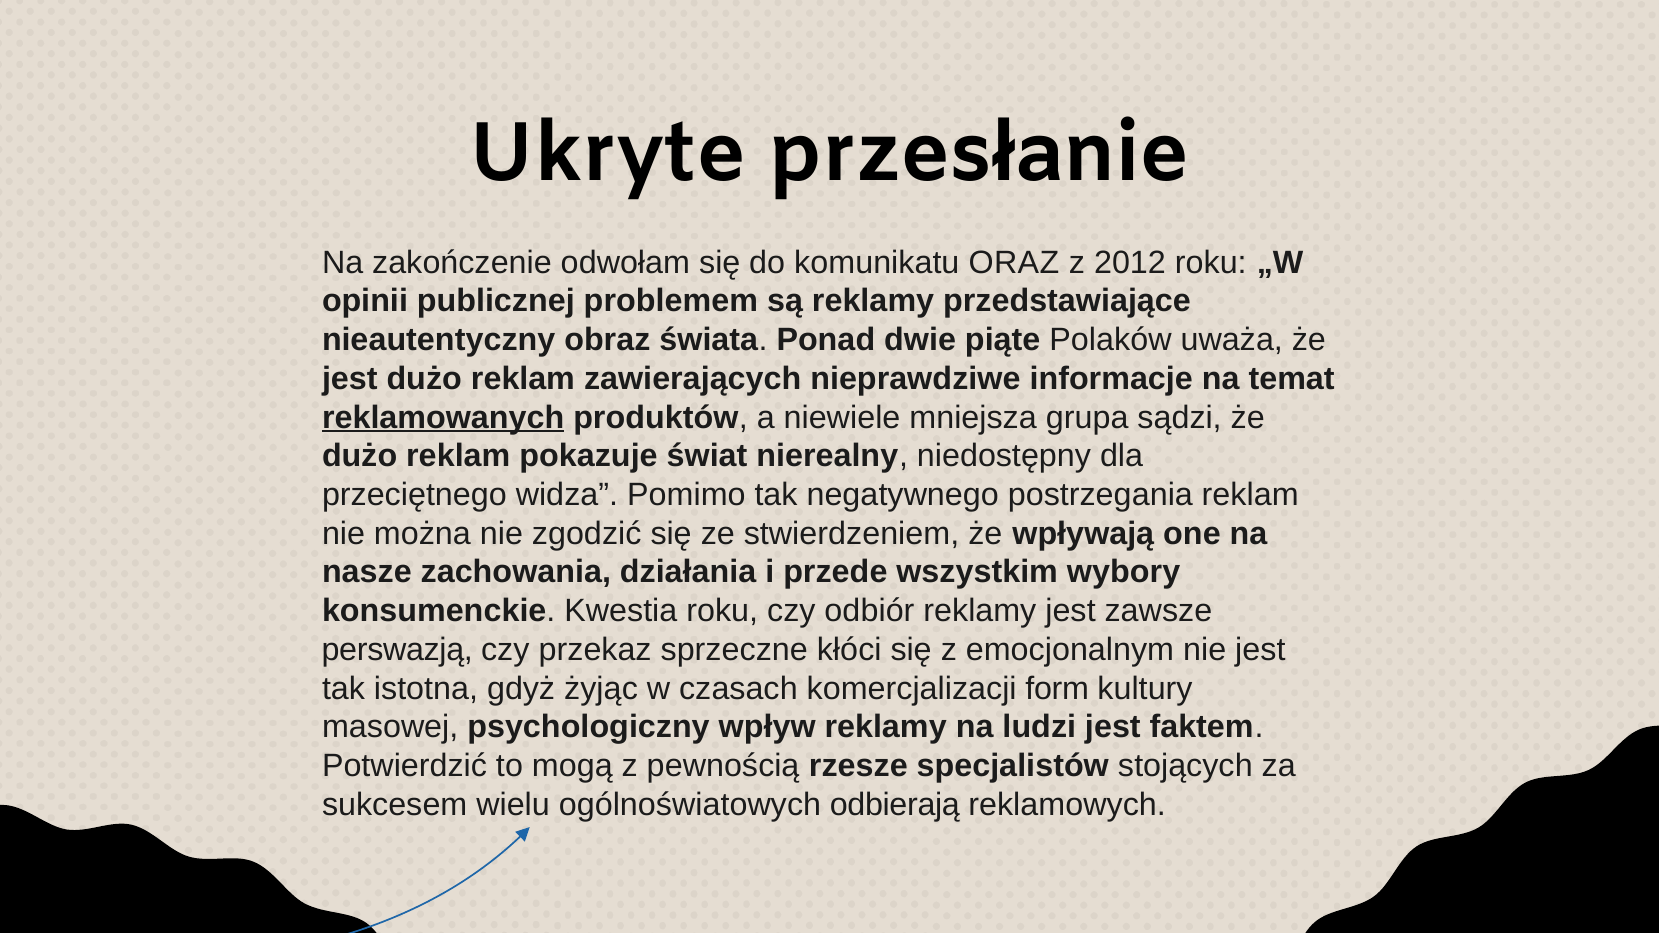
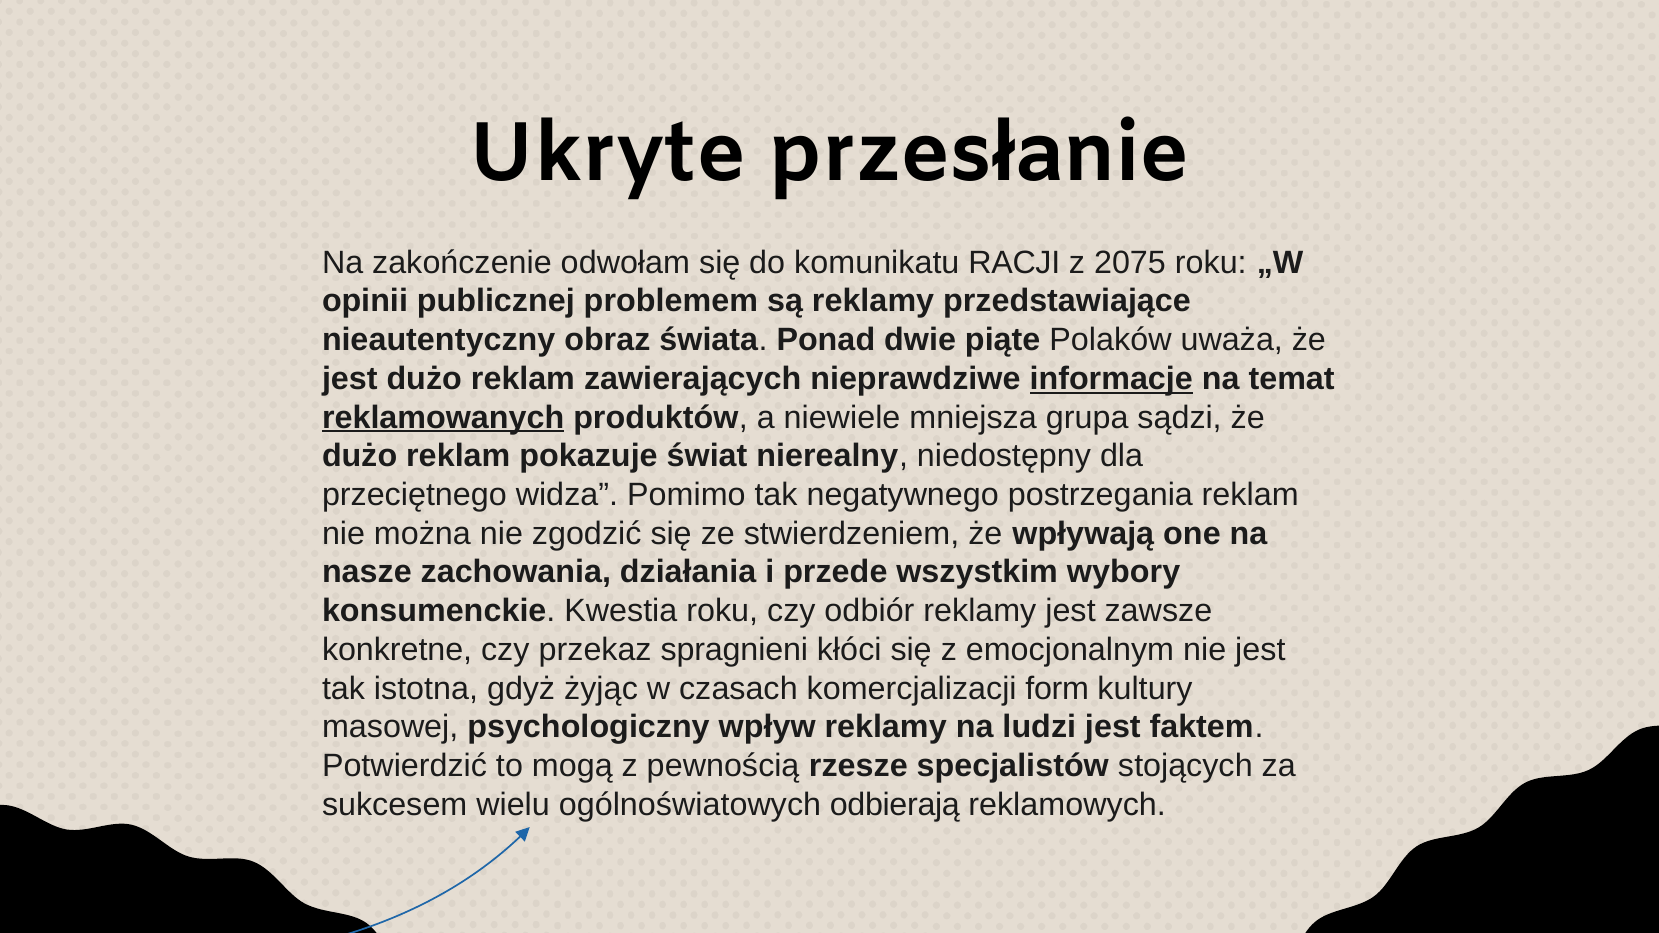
ORAZ: ORAZ -> RACJI
2012: 2012 -> 2075
informacje underline: none -> present
perswazją: perswazją -> konkretne
sprzeczne: sprzeczne -> spragnieni
